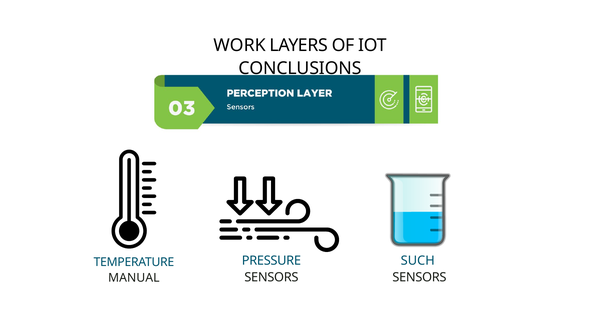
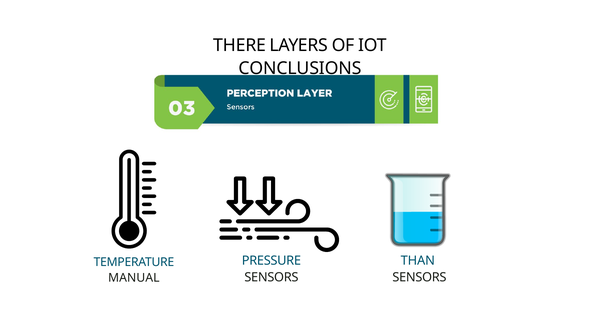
WORK: WORK -> THERE
SUCH: SUCH -> THAN
